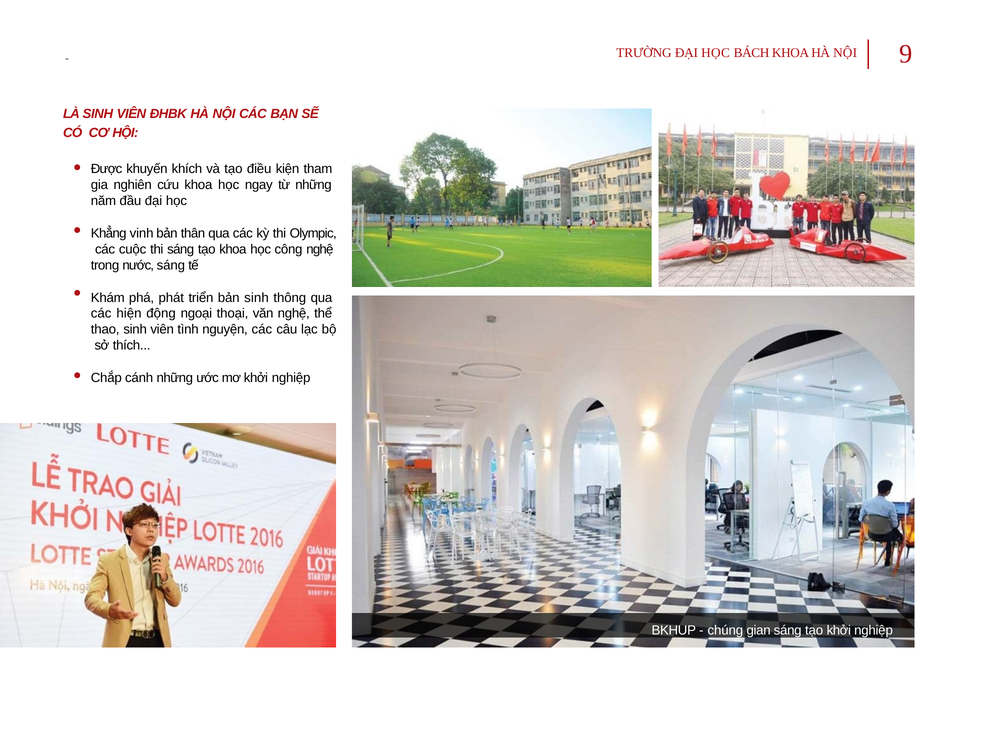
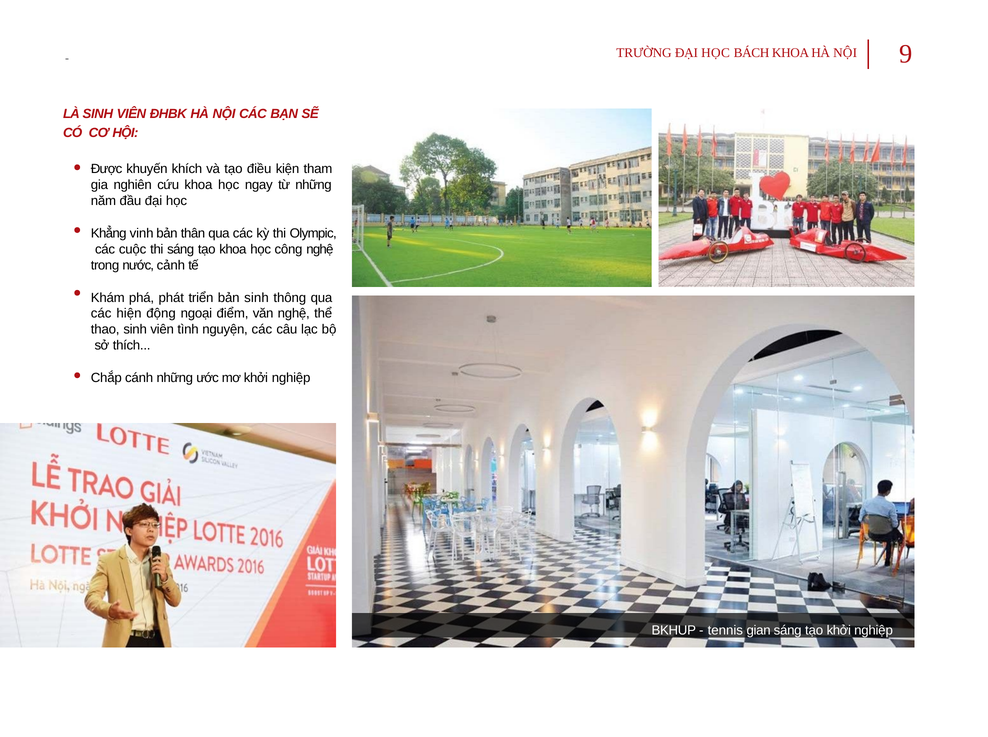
nước sáng: sáng -> cảnh
thoại: thoại -> điểm
chúng: chúng -> tennis
